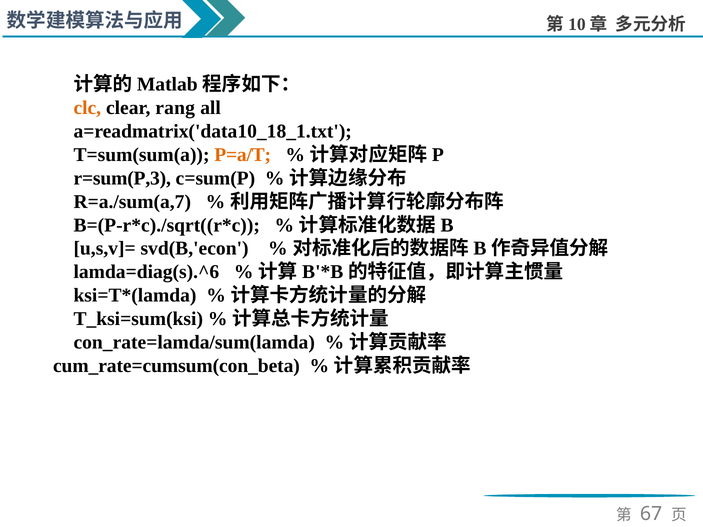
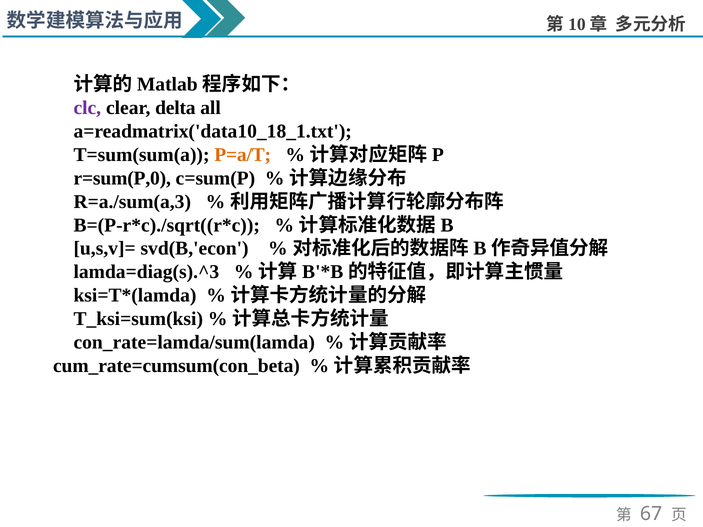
clc colour: orange -> purple
rang: rang -> delta
r=sum(P,3: r=sum(P,3 -> r=sum(P,0
R=a./sum(a,7: R=a./sum(a,7 -> R=a./sum(a,3
lamda=diag(s).^6: lamda=diag(s).^6 -> lamda=diag(s).^3
